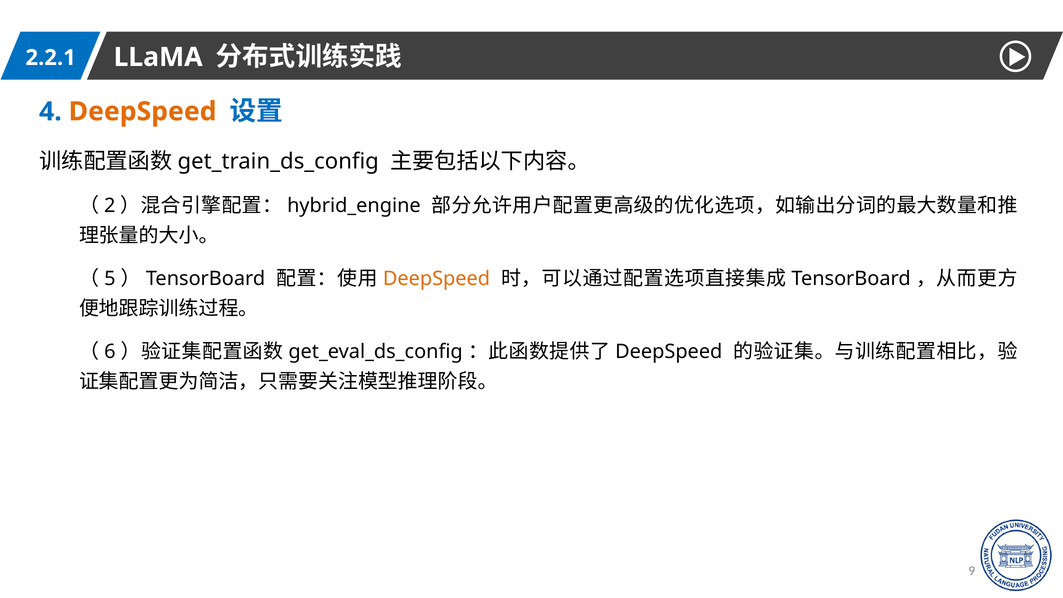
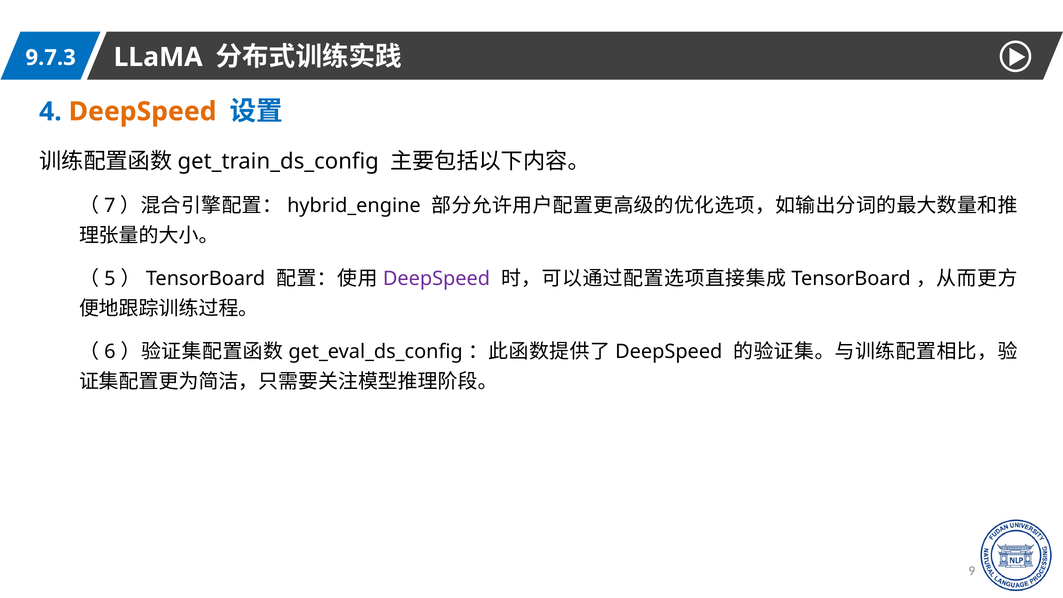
2.2.1: 2.2.1 -> 9.7.3
2: 2 -> 7
DeepSpeed at (436, 279) colour: orange -> purple
